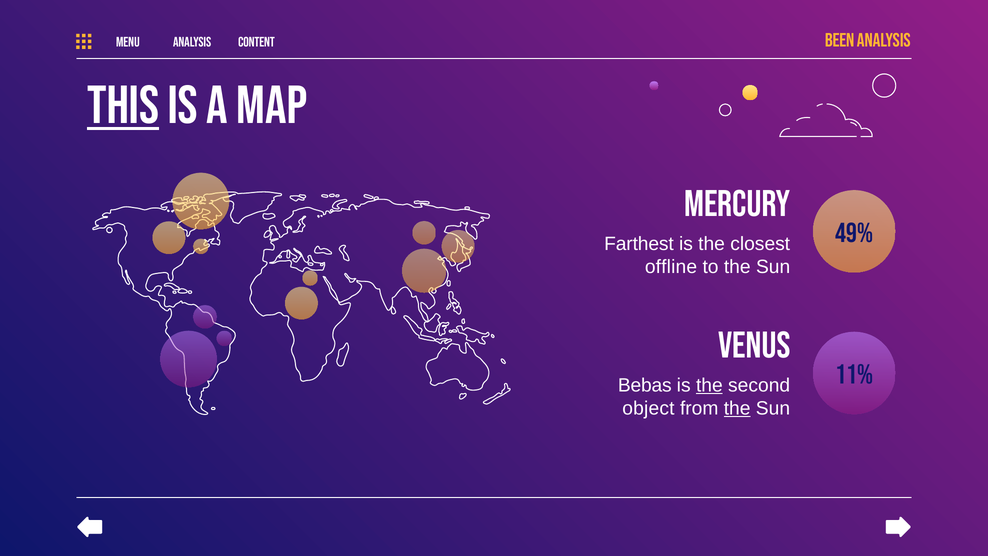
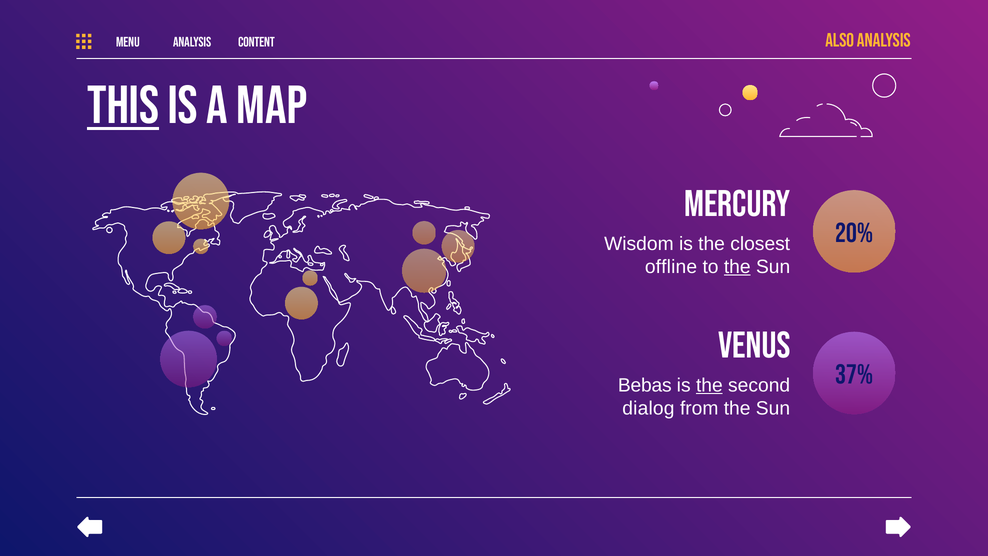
Been: Been -> Also
49%: 49% -> 20%
Farthest: Farthest -> Wisdom
the at (737, 267) underline: none -> present
11%: 11% -> 37%
object: object -> dialog
the at (737, 408) underline: present -> none
